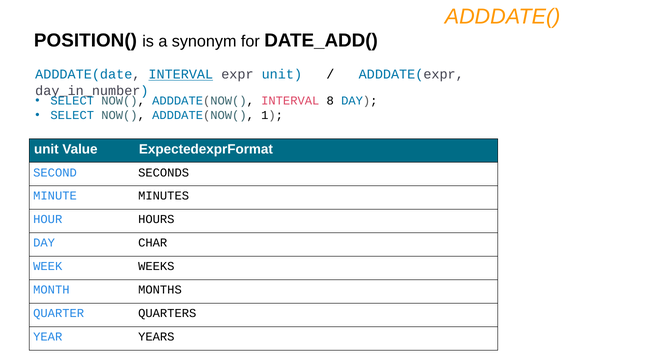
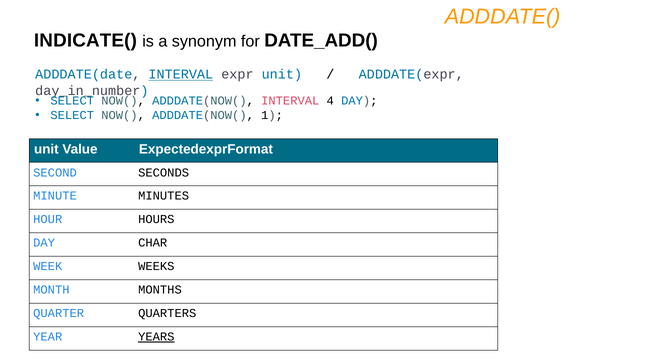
POSITION(: POSITION( -> INDICATE(
8: 8 -> 4
YEARS underline: none -> present
